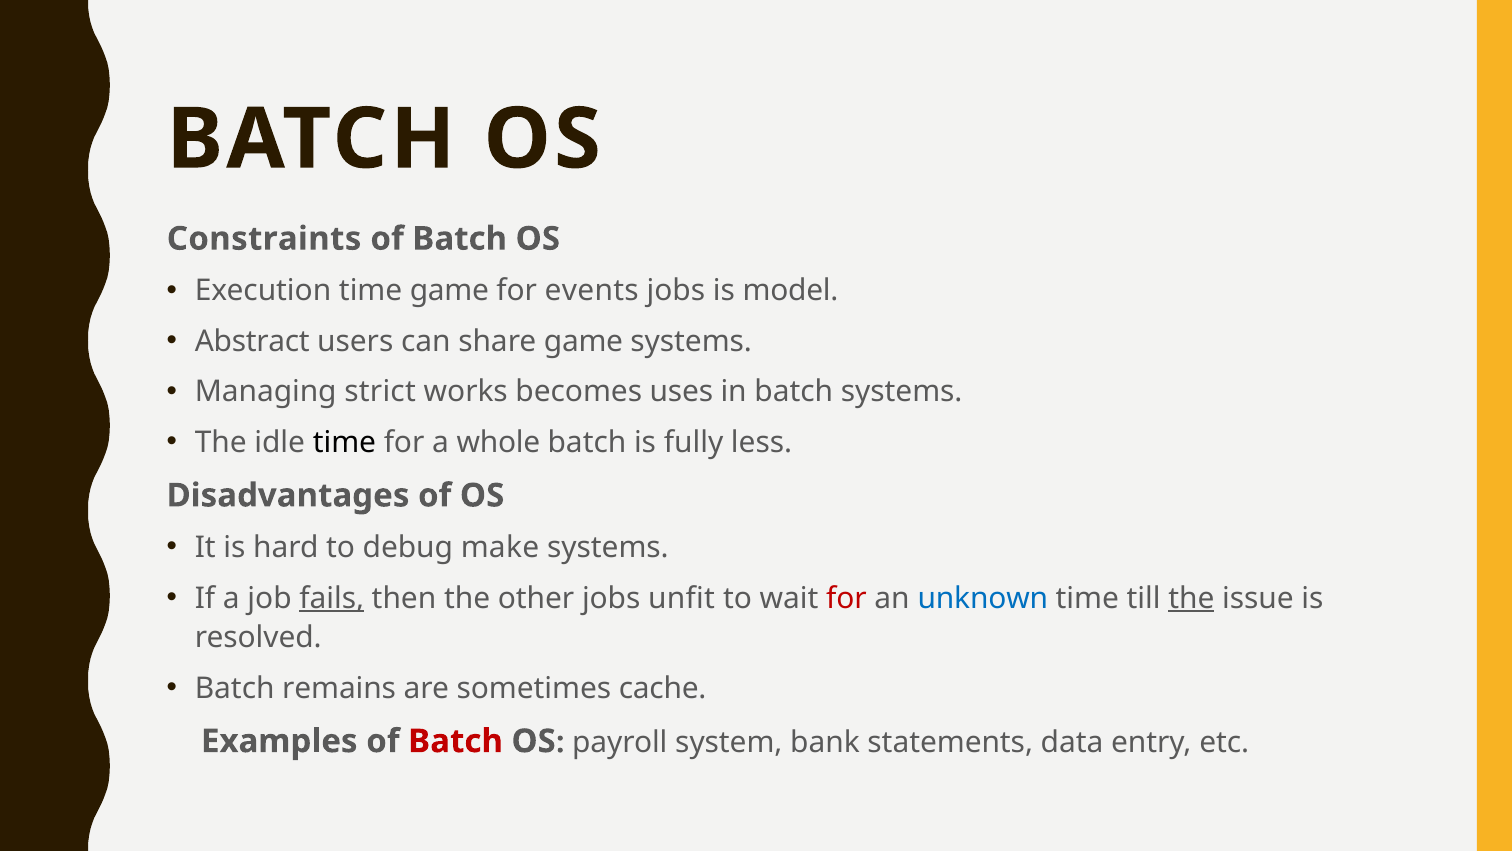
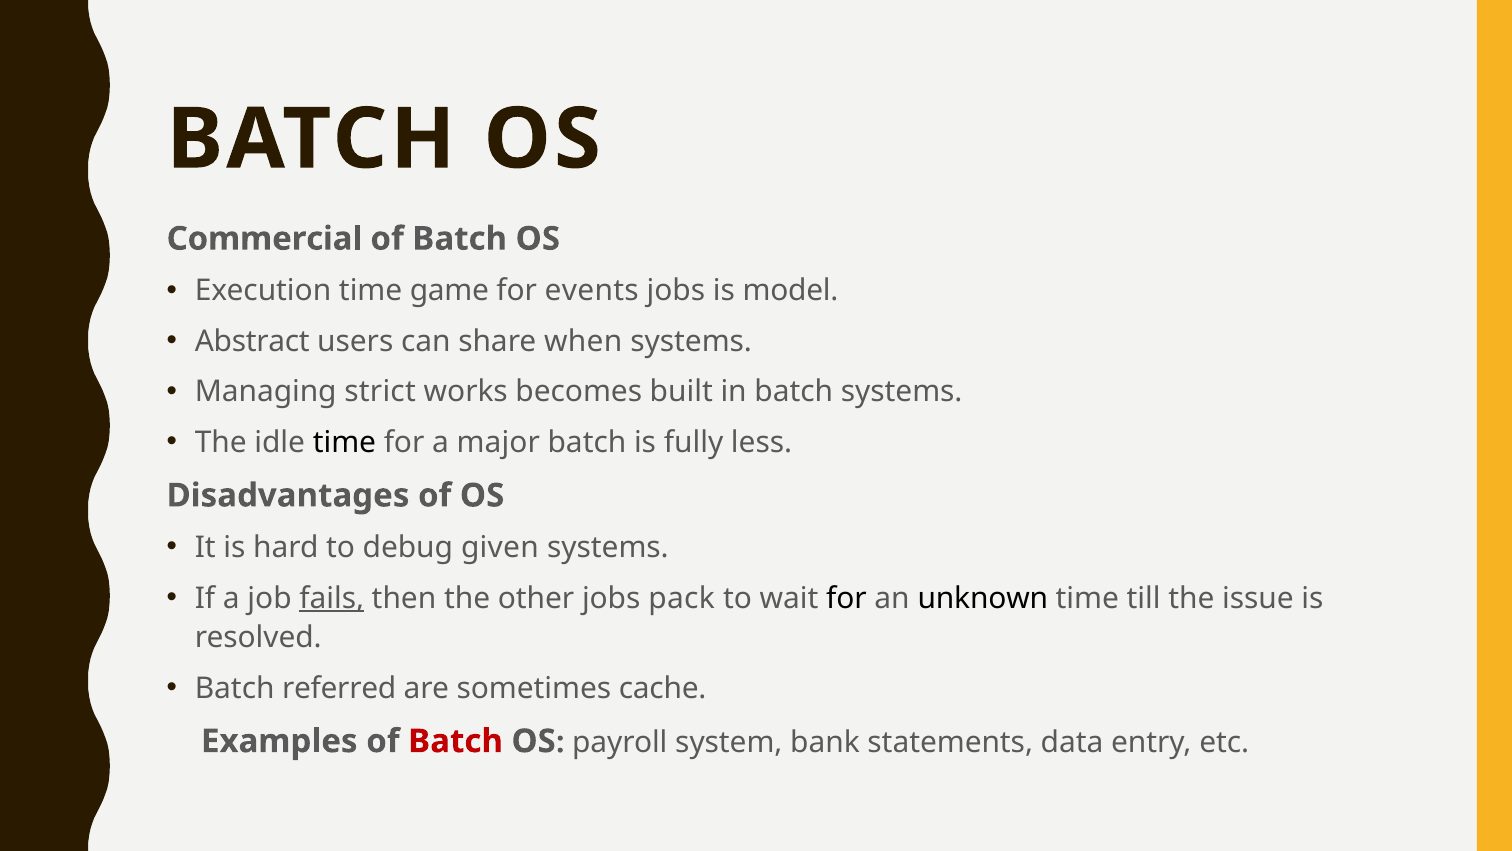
Constraints: Constraints -> Commercial
share game: game -> when
uses: uses -> built
whole: whole -> major
make: make -> given
unfit: unfit -> pack
for at (846, 598) colour: red -> black
unknown colour: blue -> black
the at (1191, 598) underline: present -> none
remains: remains -> referred
